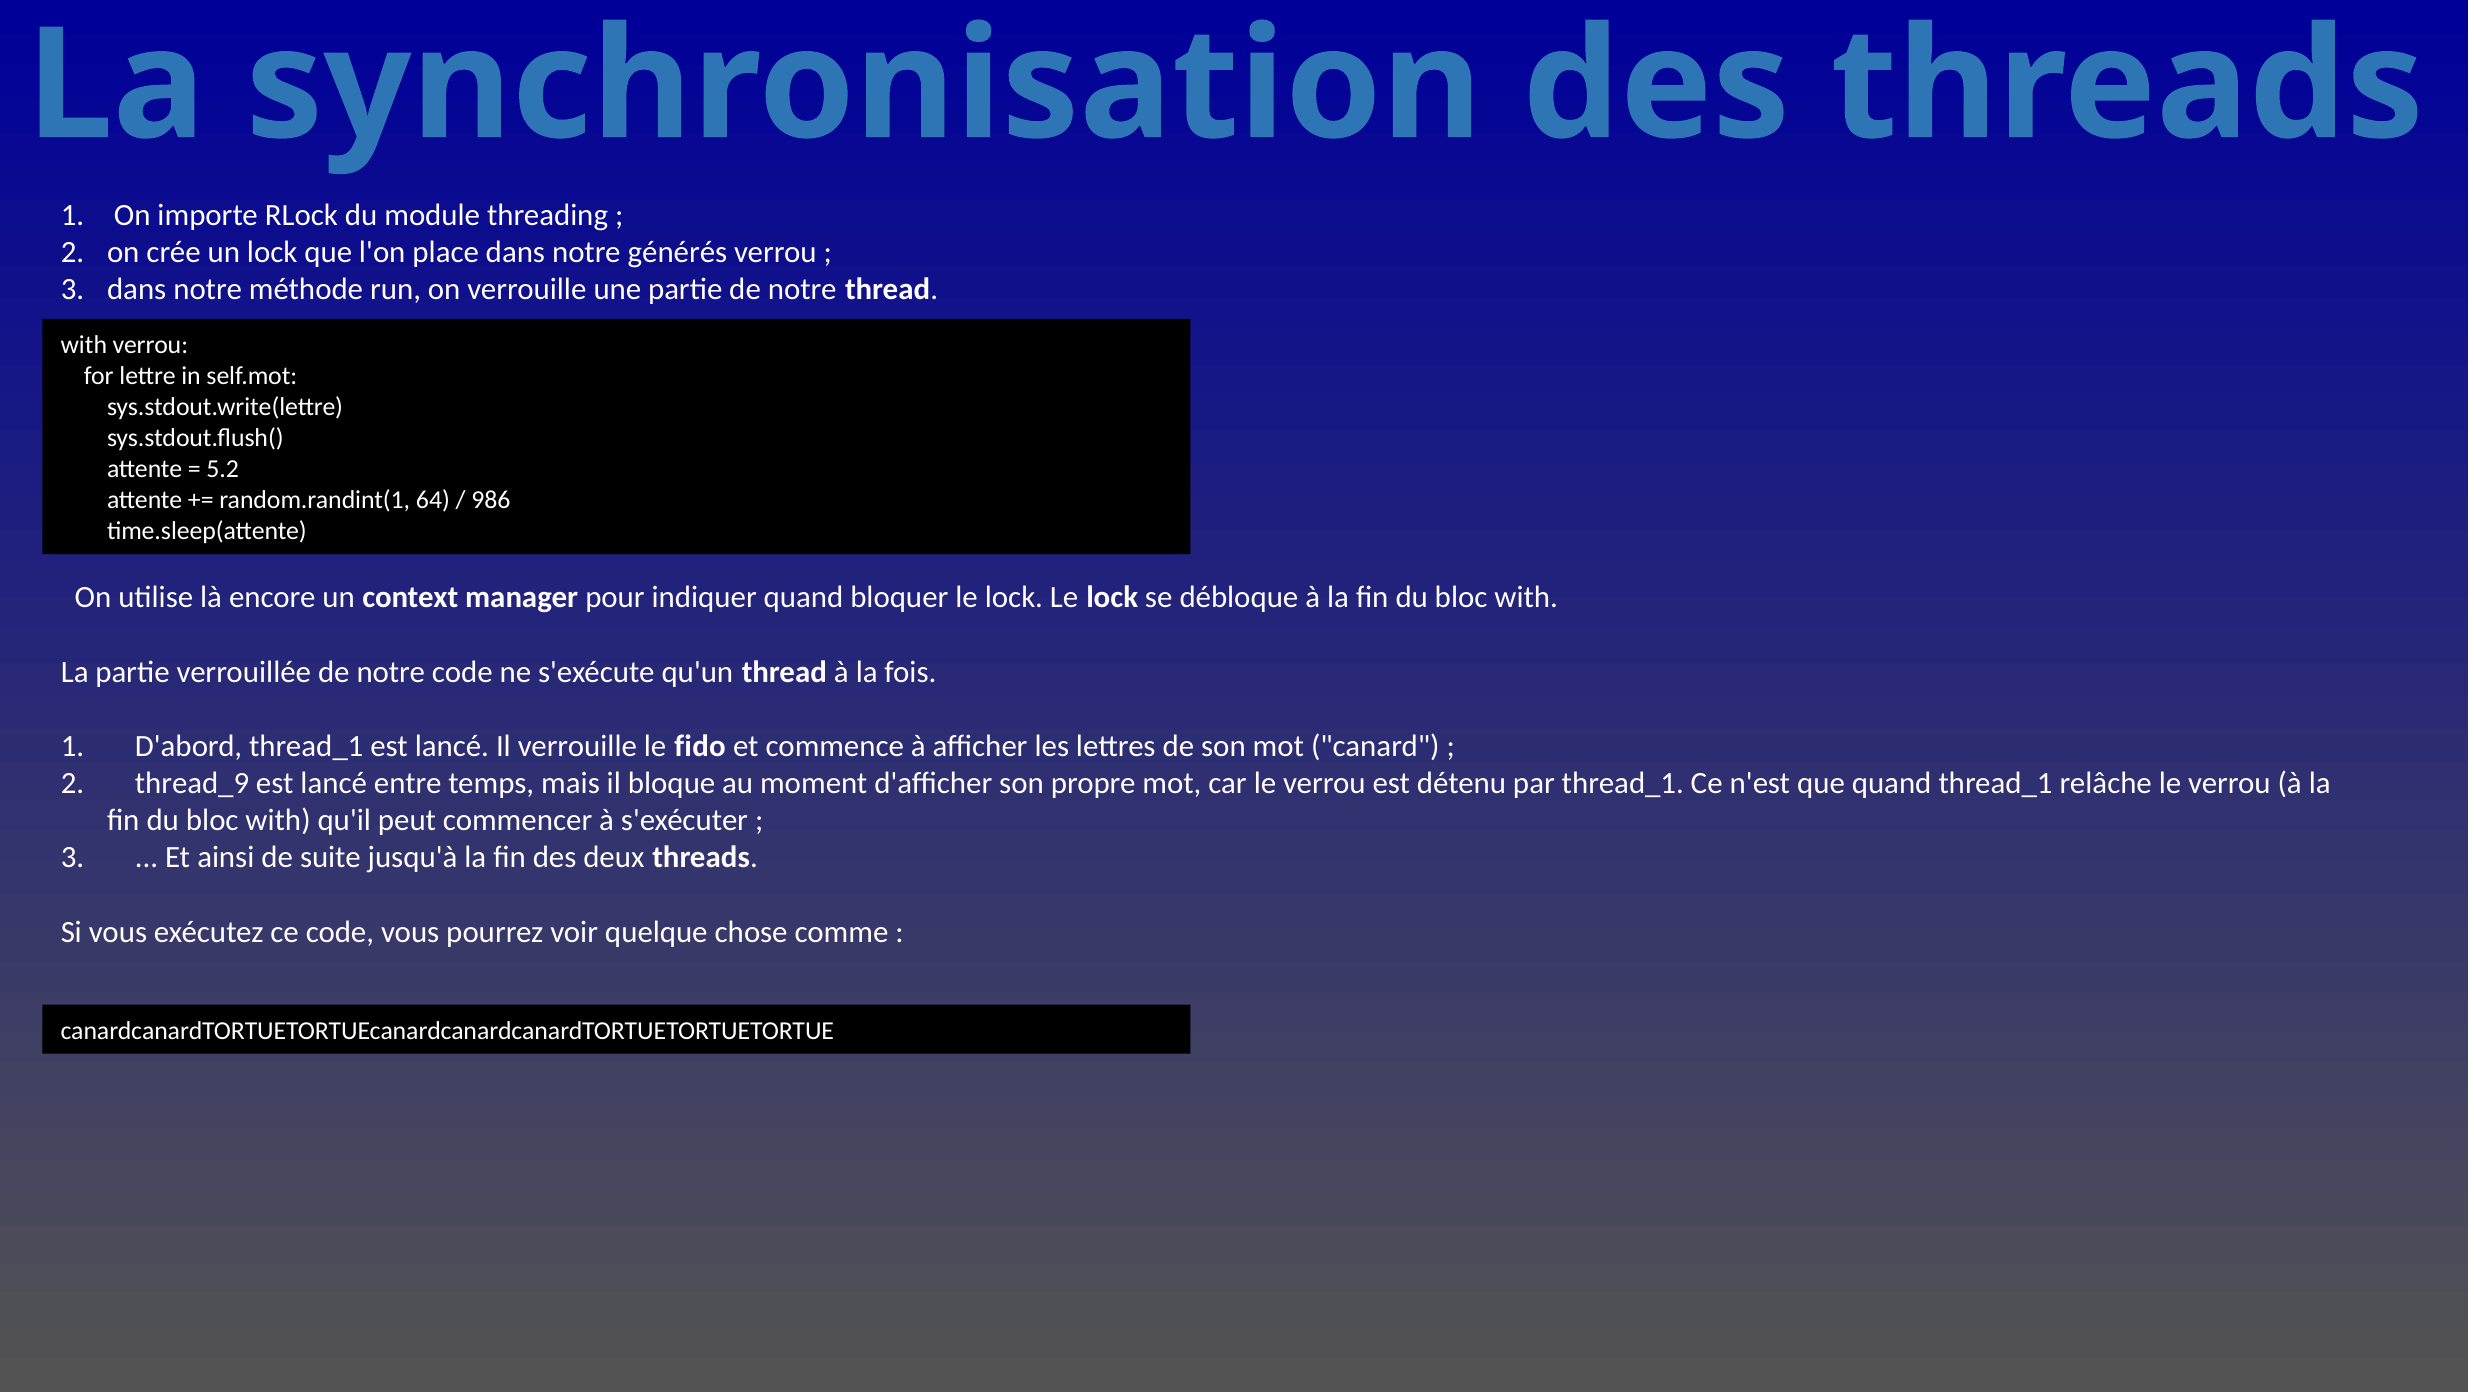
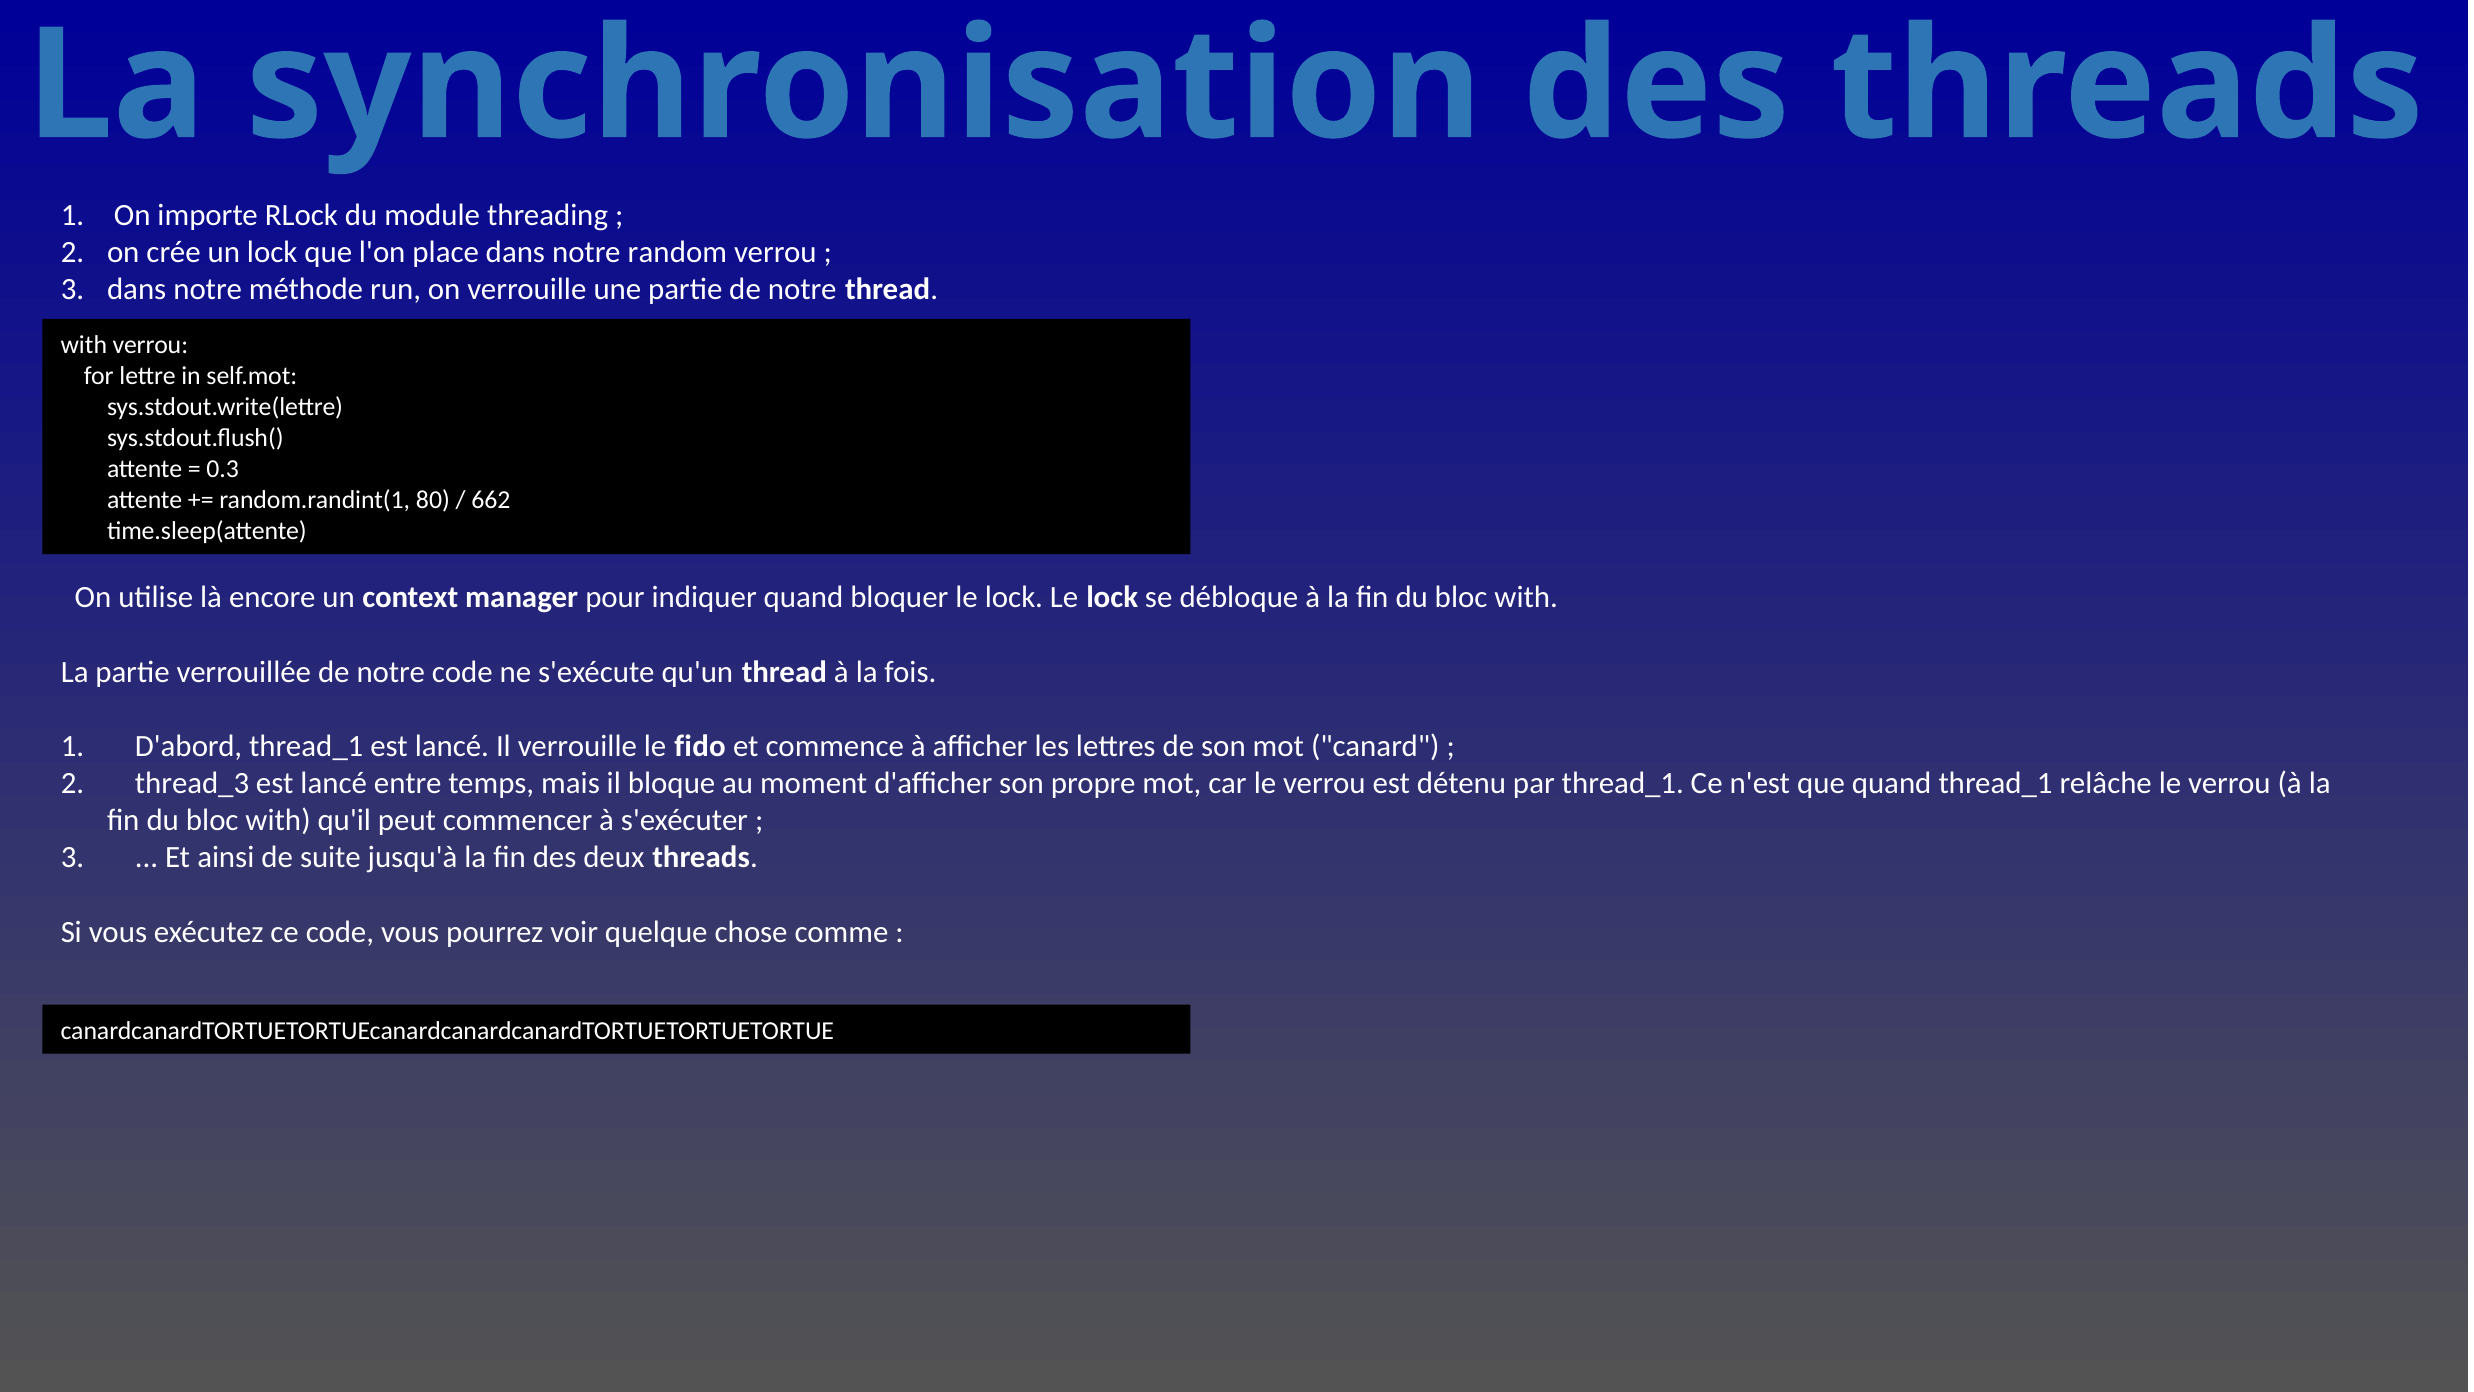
générés: générés -> random
5.2: 5.2 -> 0.3
64: 64 -> 80
986: 986 -> 662
thread_9: thread_9 -> thread_3
